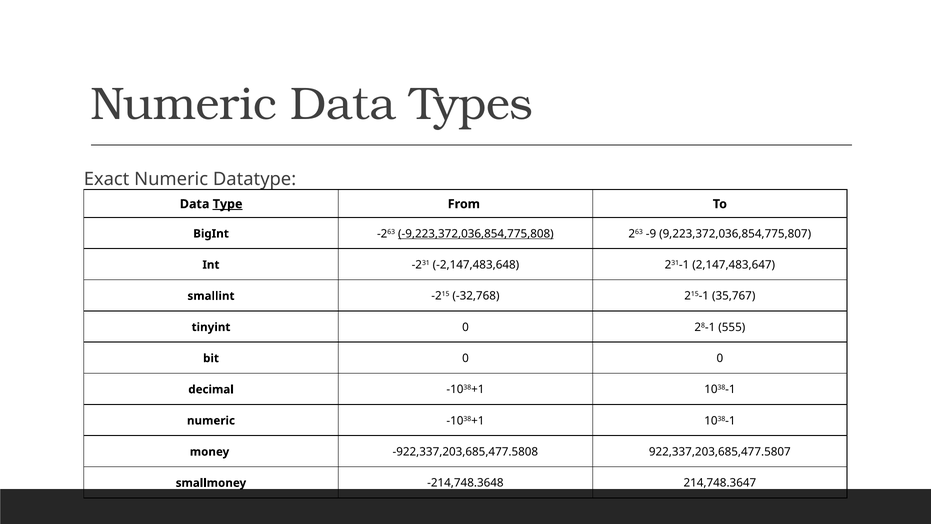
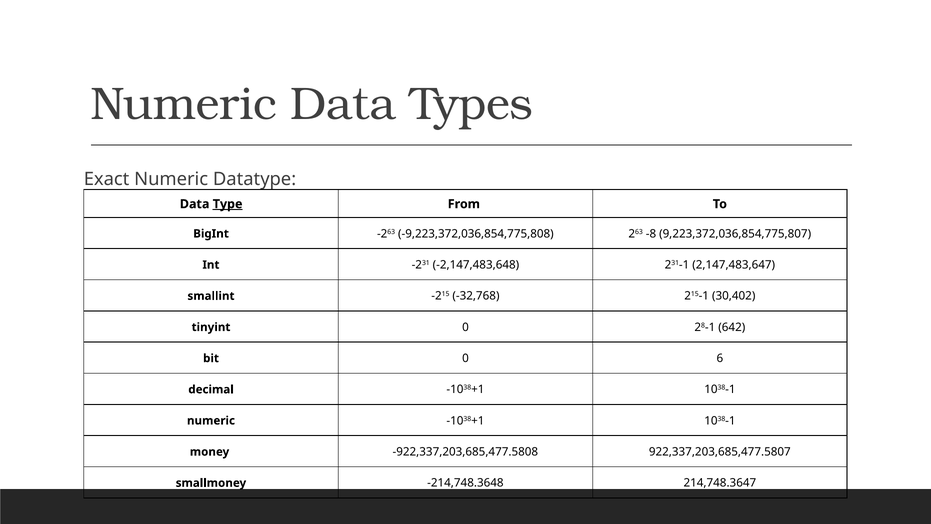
-9,223,372,036,854,775,808 underline: present -> none
-9: -9 -> -8
35,767: 35,767 -> 30,402
555: 555 -> 642
0 0: 0 -> 6
